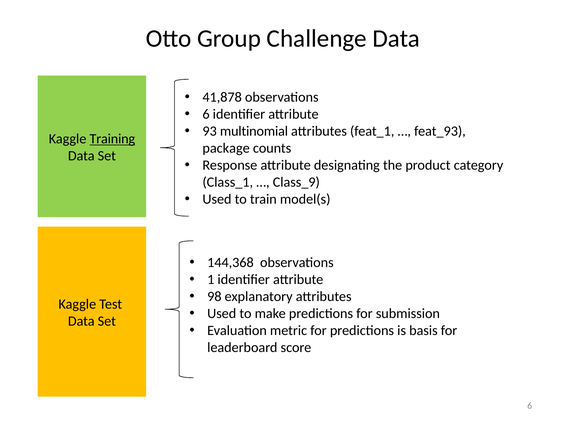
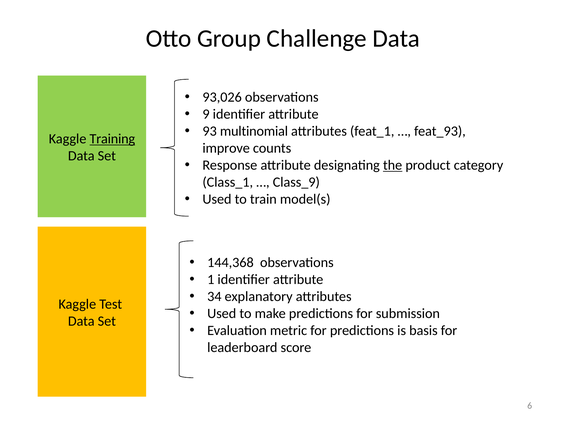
41,878: 41,878 -> 93,026
6 at (206, 114): 6 -> 9
package: package -> improve
the underline: none -> present
98: 98 -> 34
